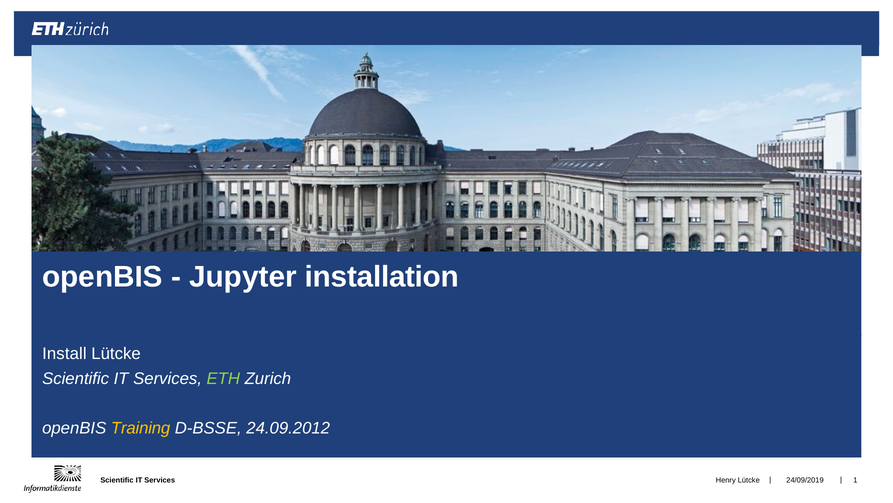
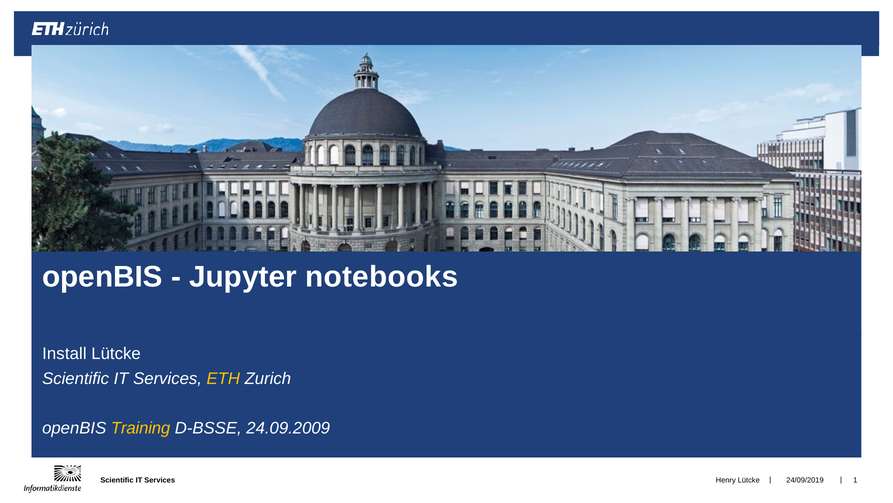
installation: installation -> notebooks
ETH colour: light green -> yellow
24.09.2012: 24.09.2012 -> 24.09.2009
